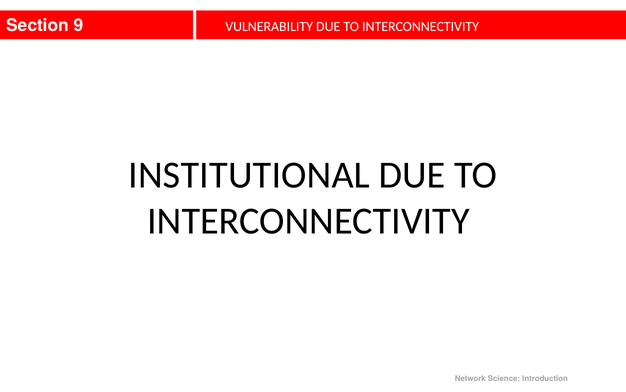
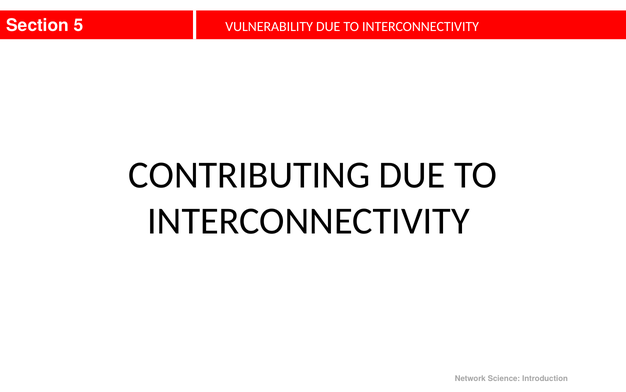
9: 9 -> 5
INSTITUTIONAL: INSTITUTIONAL -> CONTRIBUTING
